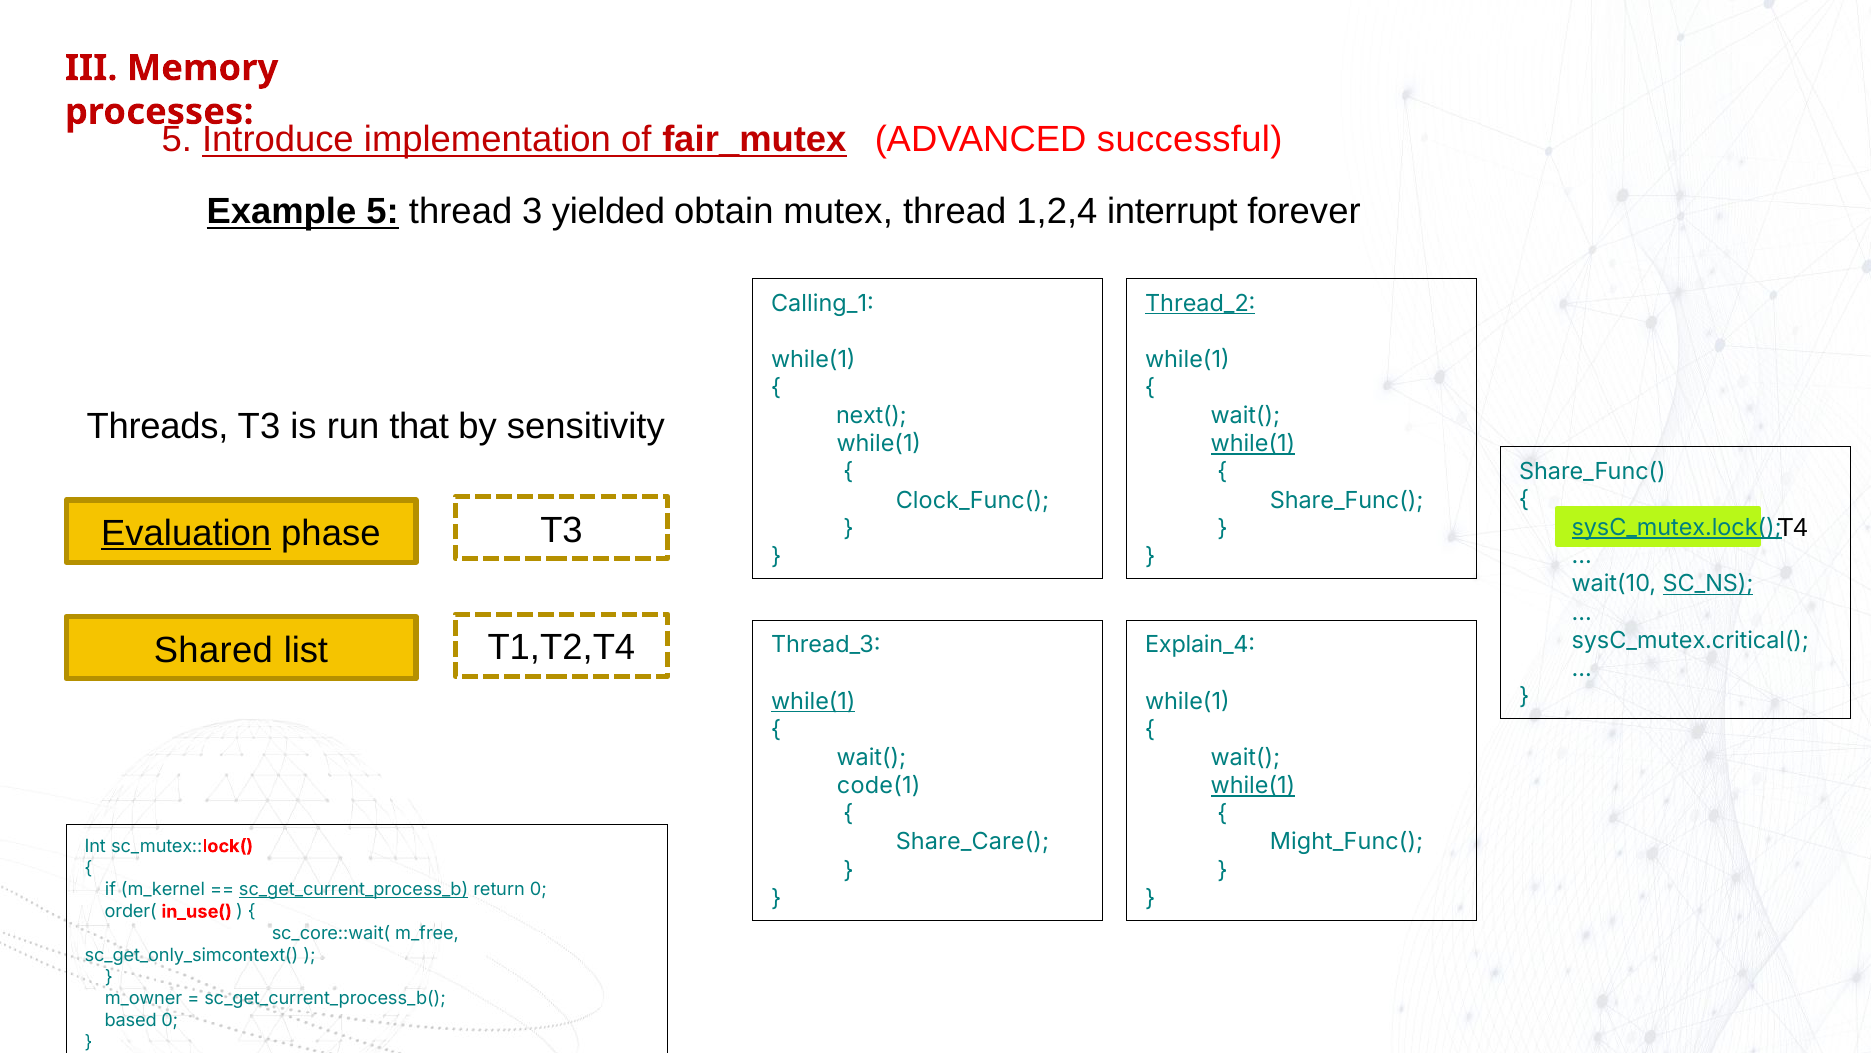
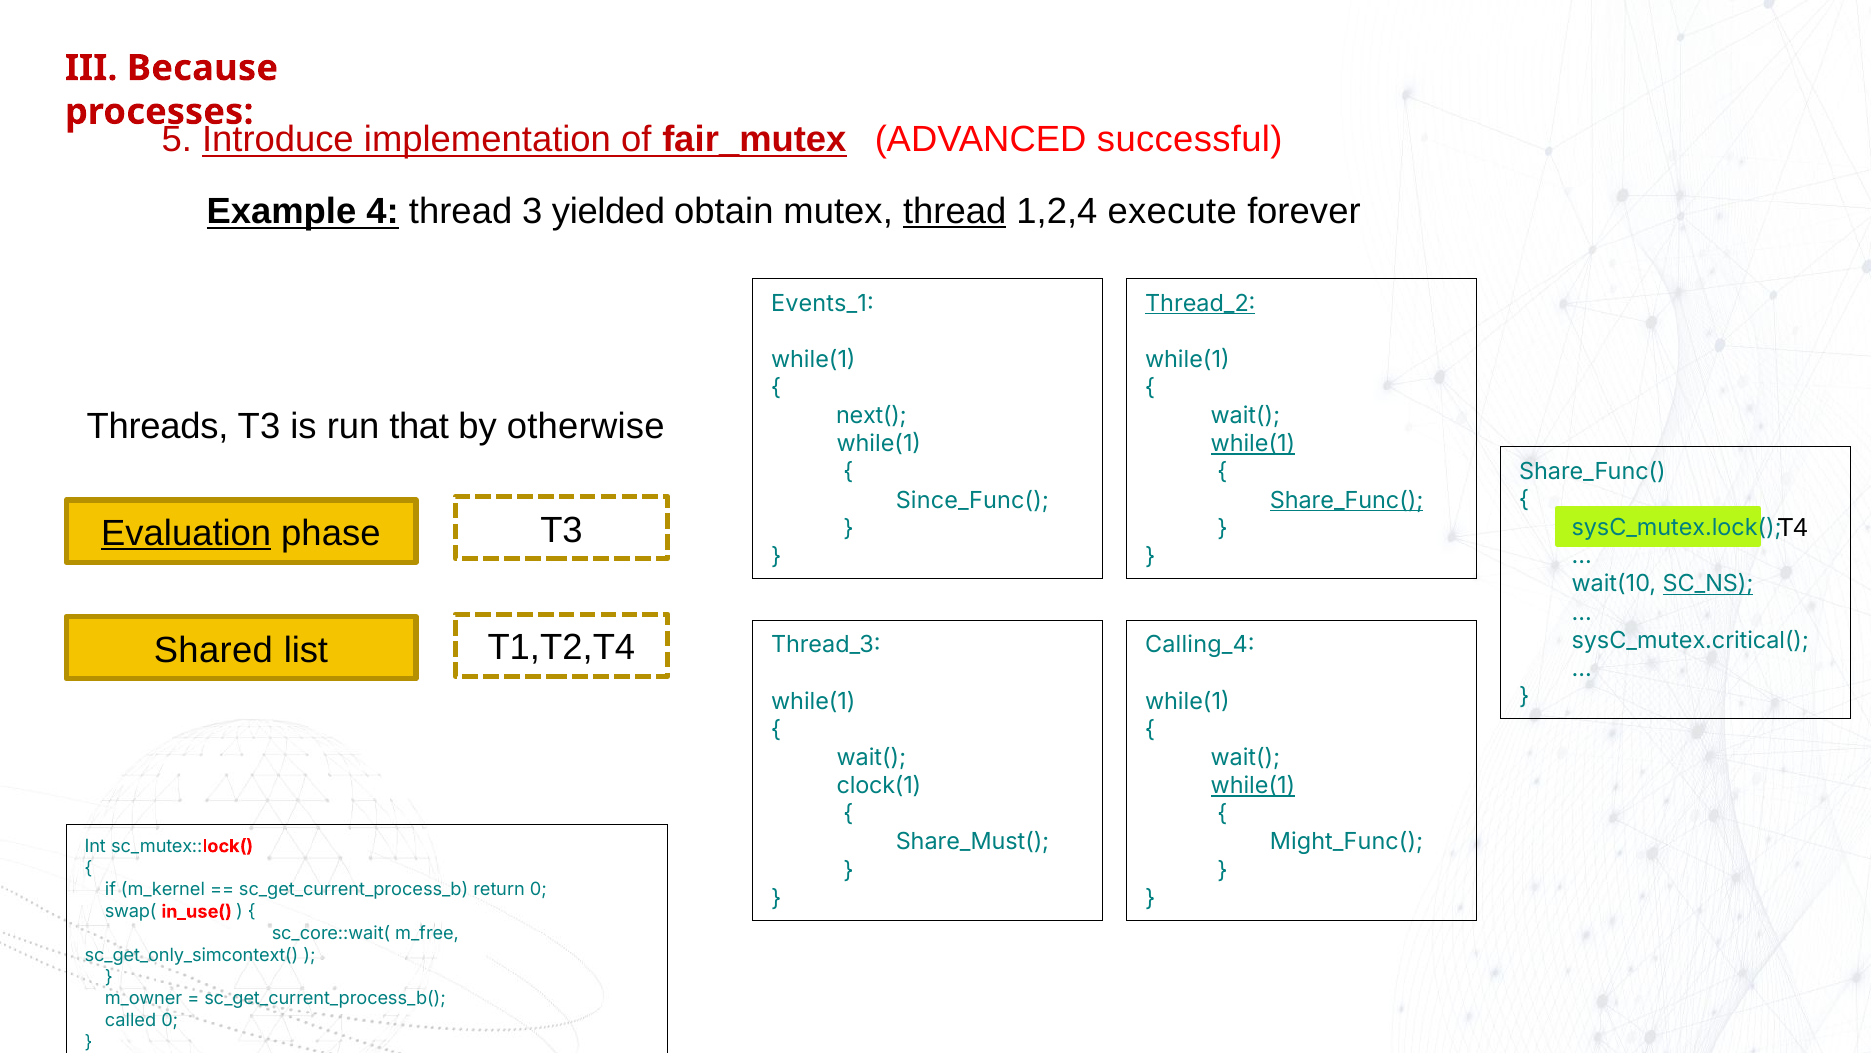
Memory: Memory -> Because
Example 5: 5 -> 4
thread at (955, 211) underline: none -> present
interrupt: interrupt -> execute
Calling_1: Calling_1 -> Events_1
sensitivity: sensitivity -> otherwise
Clock_Func(: Clock_Func( -> Since_Func(
Share_Func( at (1347, 500) underline: none -> present
sysC_mutex.lock( underline: present -> none
Explain_4: Explain_4 -> Calling_4
while(1 at (813, 701) underline: present -> none
code(1: code(1 -> clock(1
Share_Care(: Share_Care( -> Share_Must(
sc_get_current_process_b underline: present -> none
order(: order( -> swap(
based: based -> called
